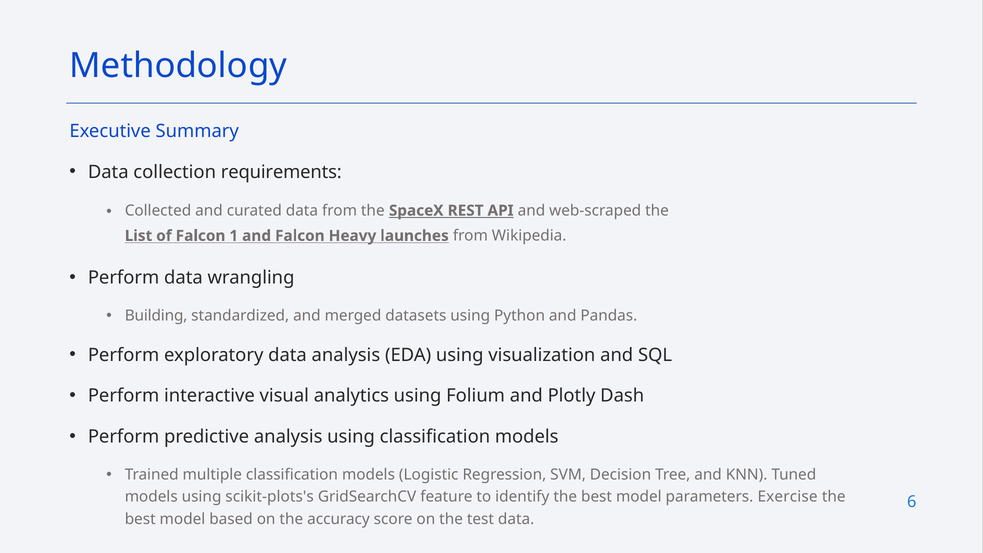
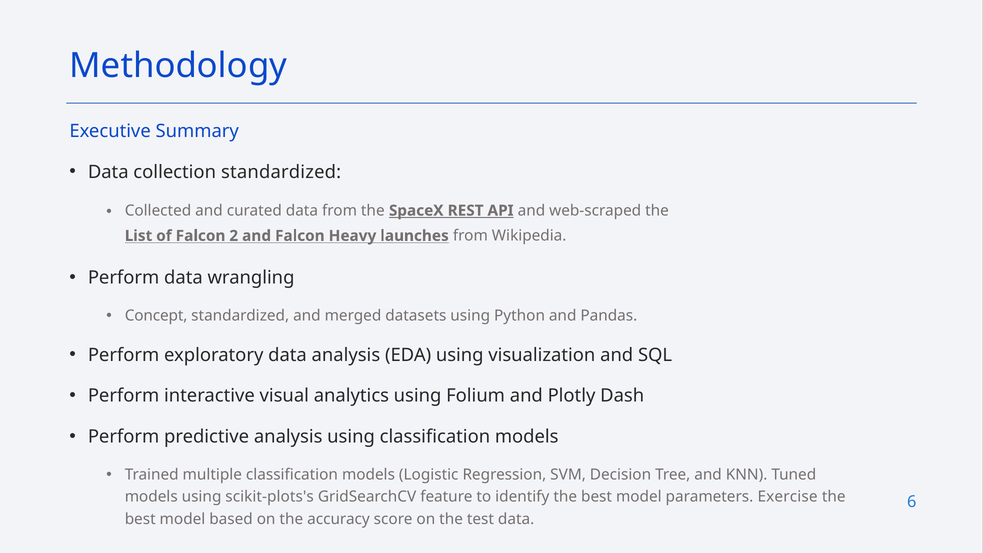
collection requirements: requirements -> standardized
1: 1 -> 2
Building: Building -> Concept
